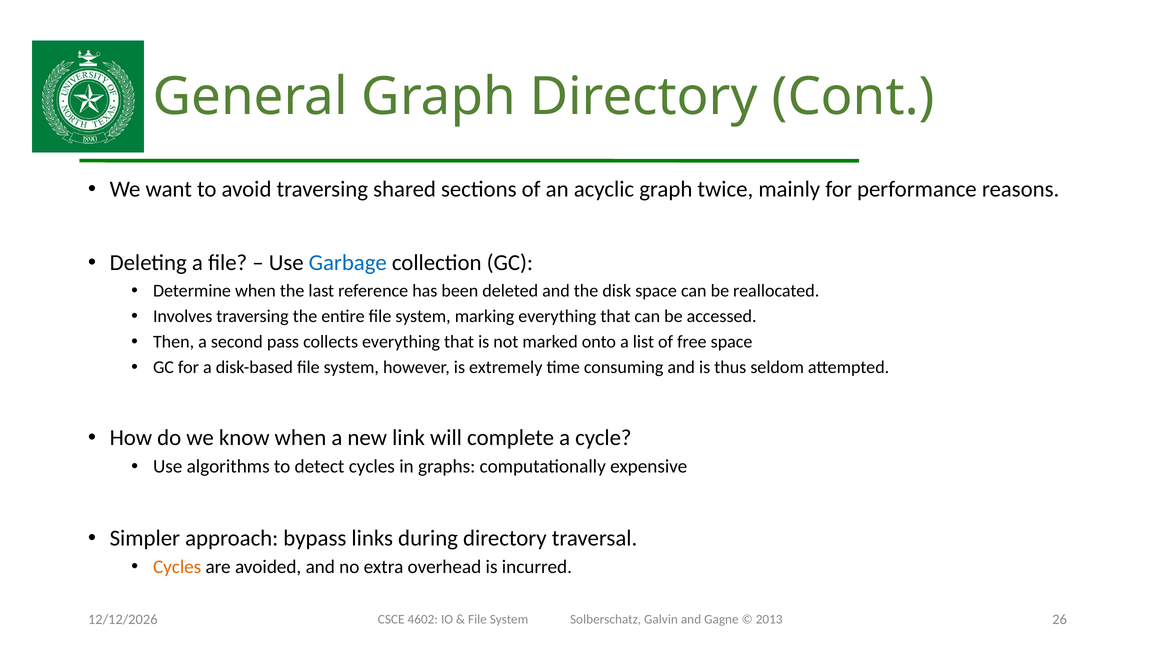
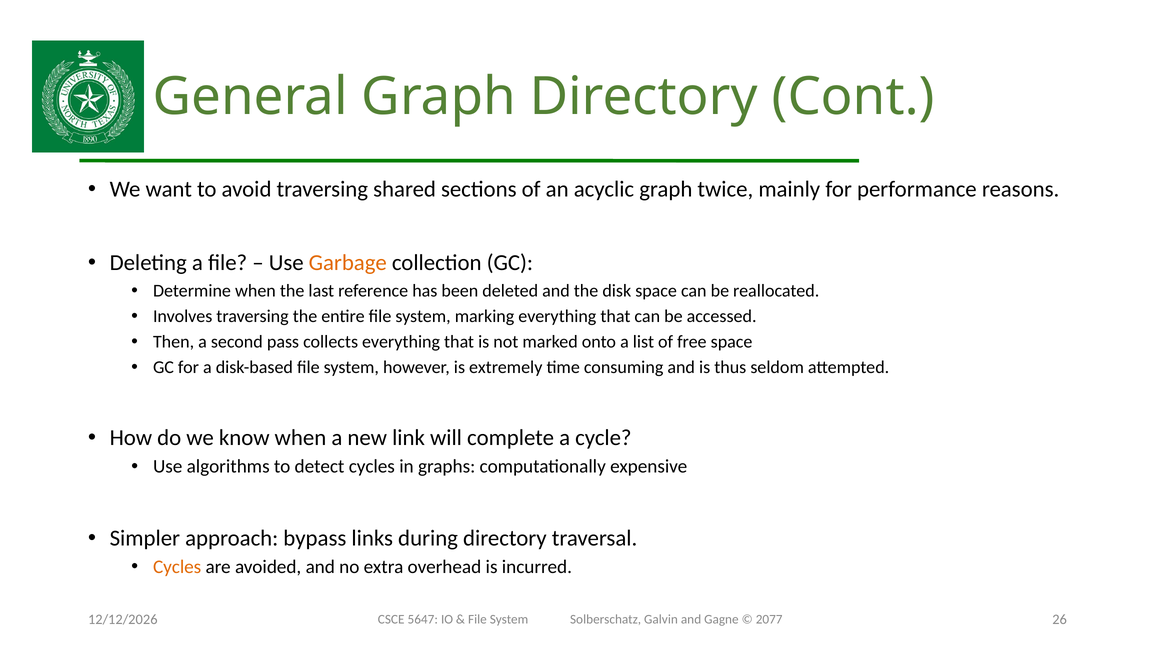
Garbage colour: blue -> orange
4602: 4602 -> 5647
2013: 2013 -> 2077
